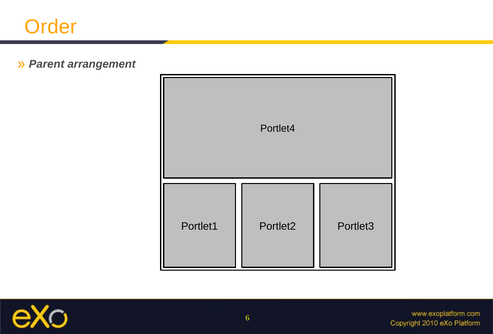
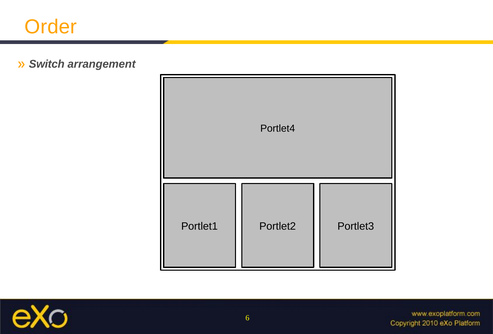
Parent: Parent -> Switch
